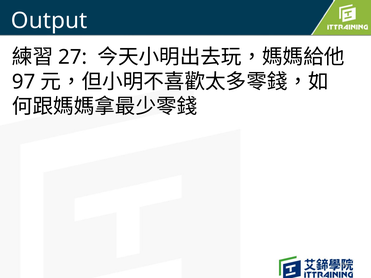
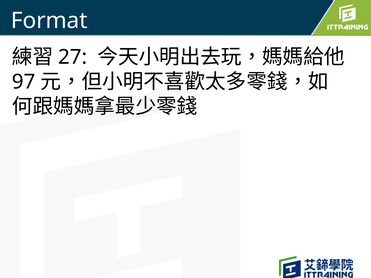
Output: Output -> Format
